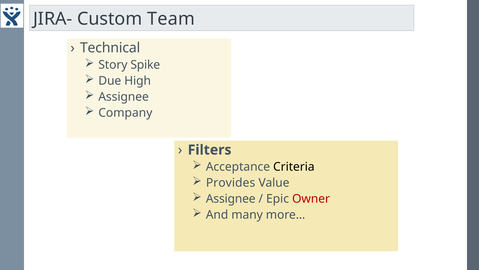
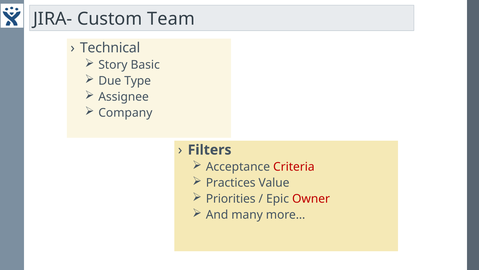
Spike: Spike -> Basic
High: High -> Type
Criteria colour: black -> red
Provides: Provides -> Practices
Assignee at (231, 199): Assignee -> Priorities
